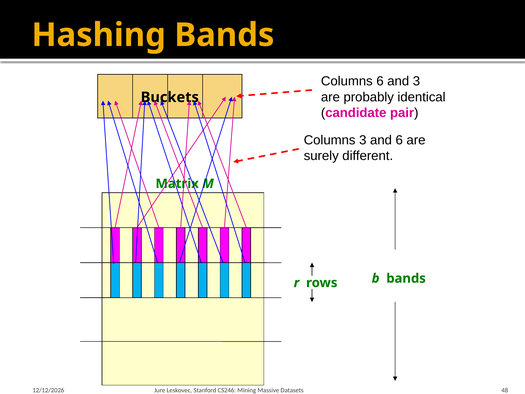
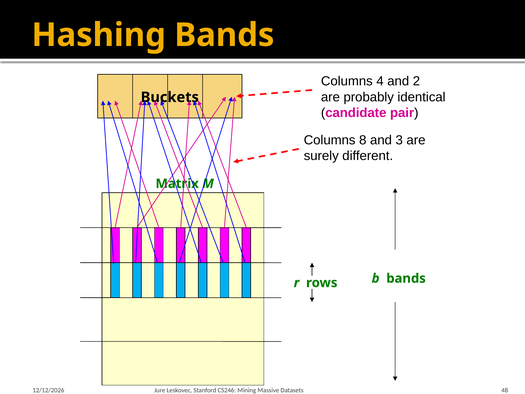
Columns 6: 6 -> 4
and 3: 3 -> 2
Columns 3: 3 -> 8
and 6: 6 -> 3
